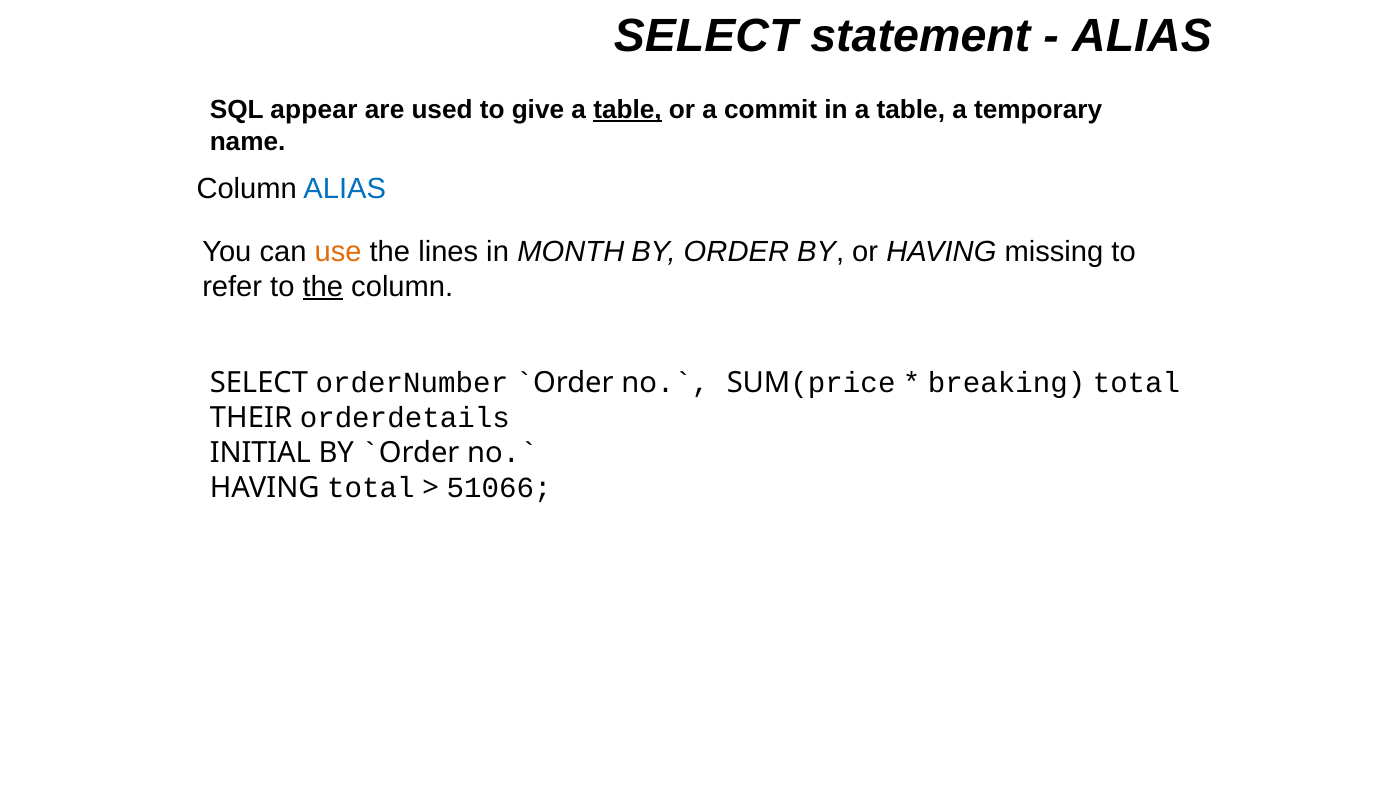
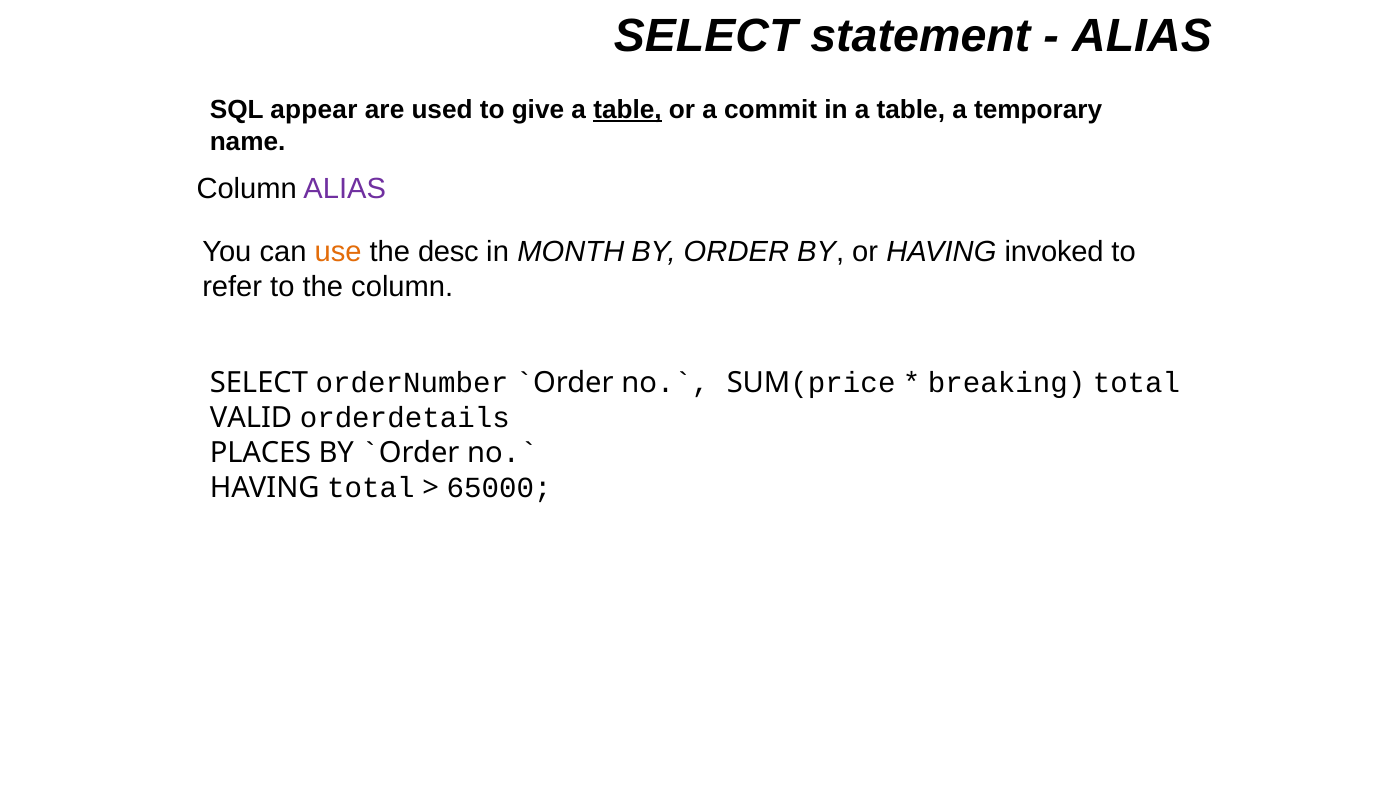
ALIAS at (345, 188) colour: blue -> purple
lines: lines -> desc
missing: missing -> invoked
the at (323, 287) underline: present -> none
THEIR: THEIR -> VALID
INITIAL: INITIAL -> PLACES
51066: 51066 -> 65000
